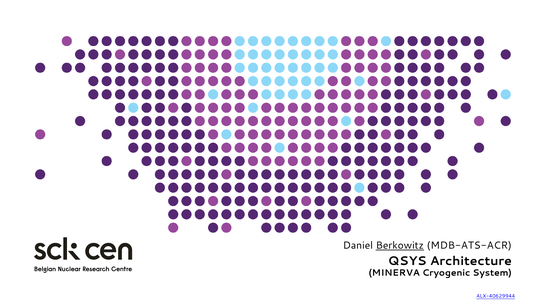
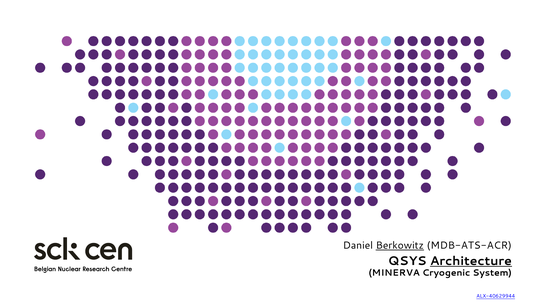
Architecture underline: none -> present
